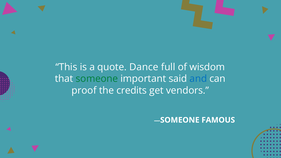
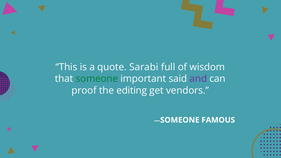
Dance: Dance -> Sarabi
and colour: blue -> purple
credits: credits -> editing
